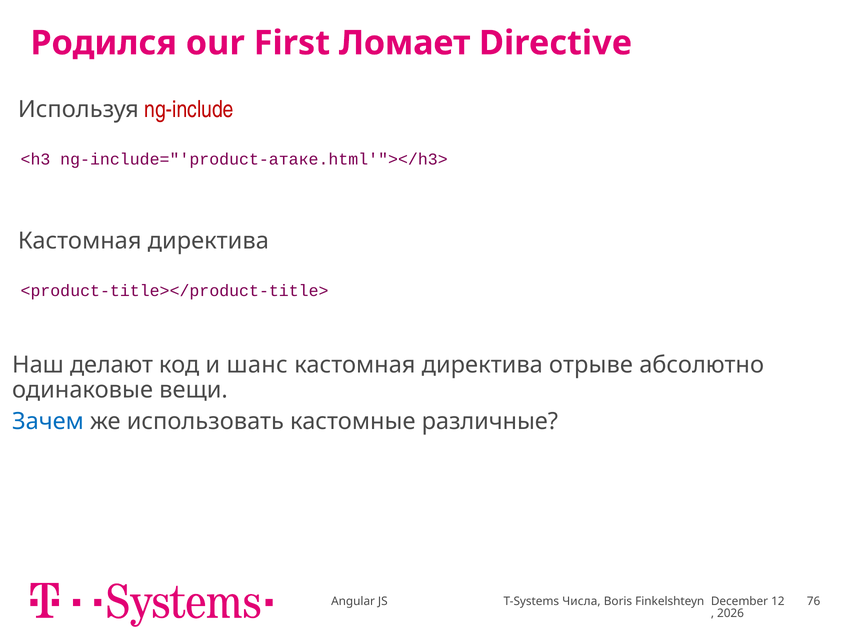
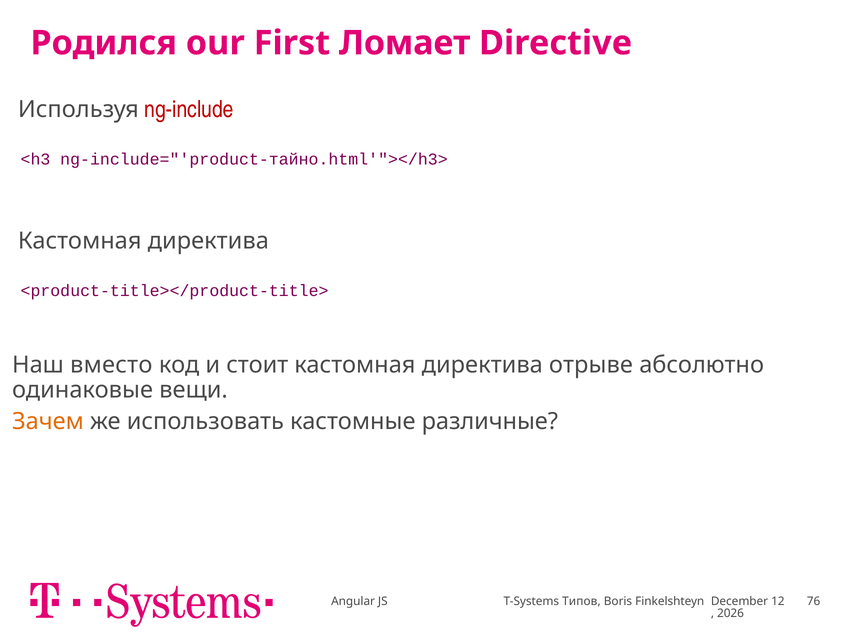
ng-include="'product-атаке.html'"></h3>: ng-include="'product-атаке.html'"></h3> -> ng-include="'product-тайно.html'"></h3>
делают: делают -> вместо
шанс: шанс -> стоит
Зачем colour: blue -> orange
Числа: Числа -> Типов
